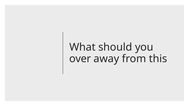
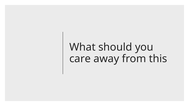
over: over -> care
